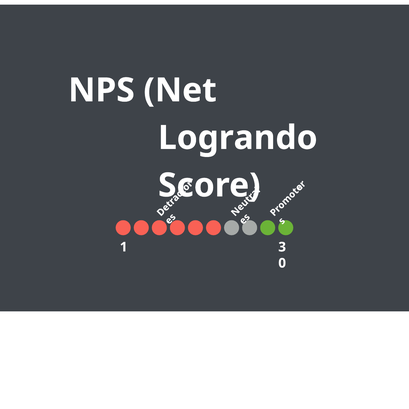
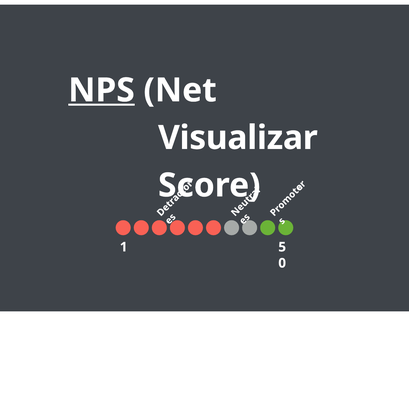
NPS underline: none -> present
Logrando: Logrando -> Visualizar
3: 3 -> 5
